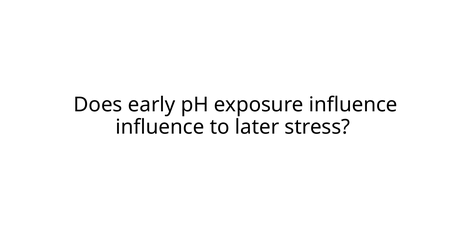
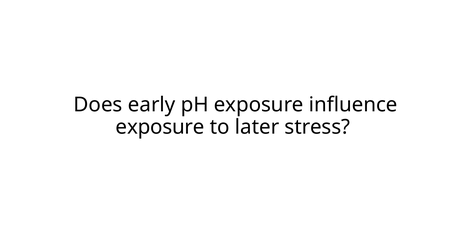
influence at (160, 127): influence -> exposure
